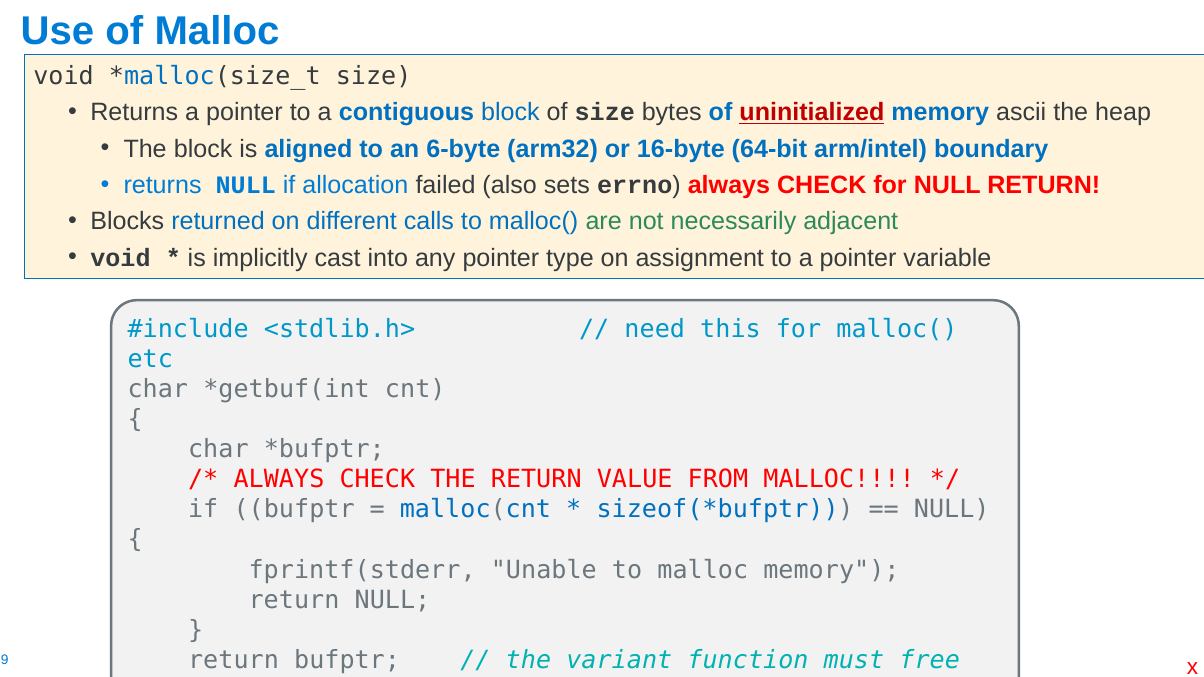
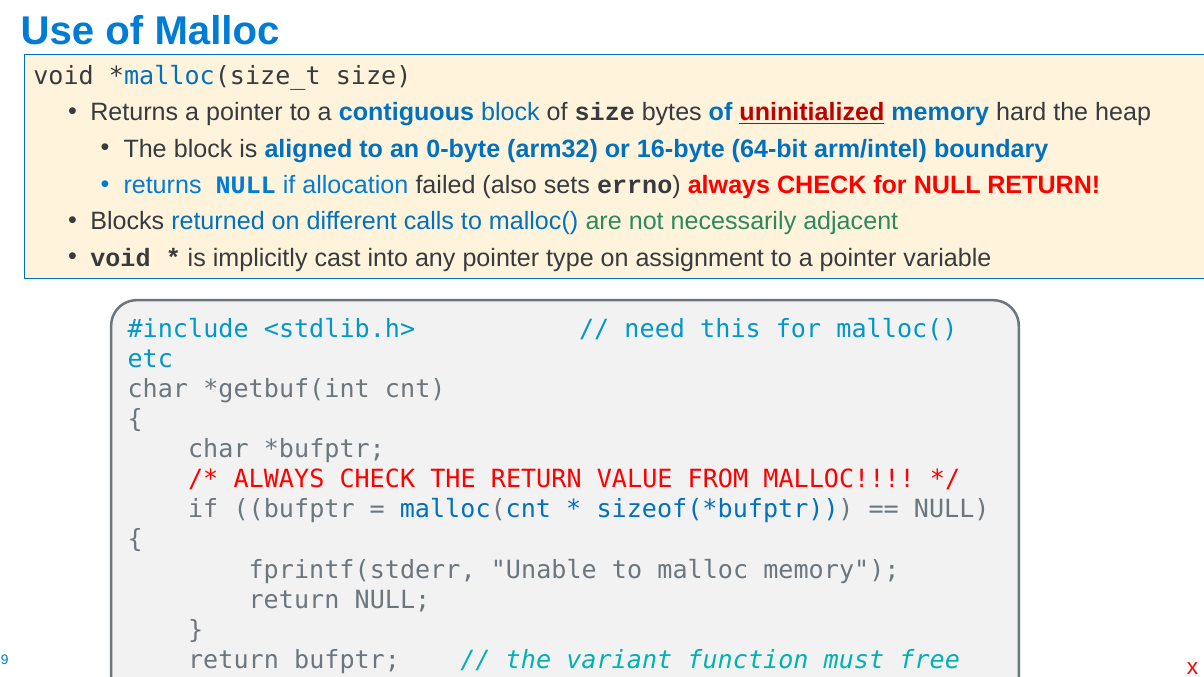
ascii: ascii -> hard
6-byte: 6-byte -> 0-byte
